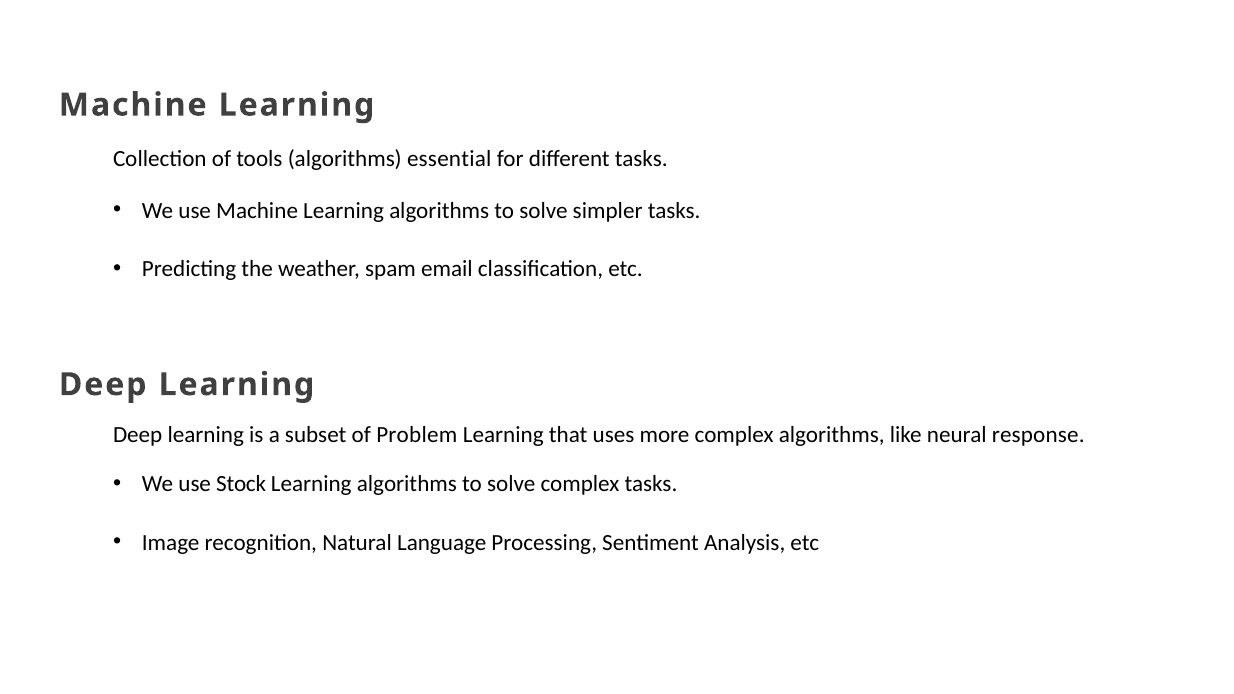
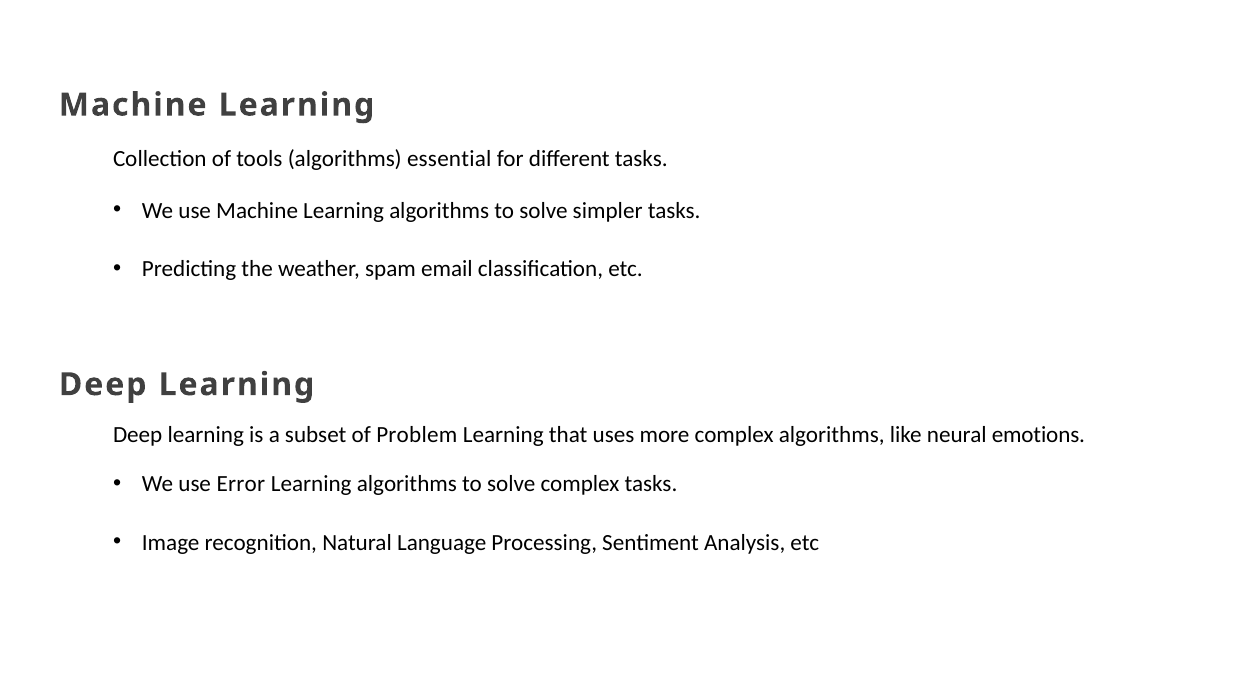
response: response -> emotions
Stock: Stock -> Error
